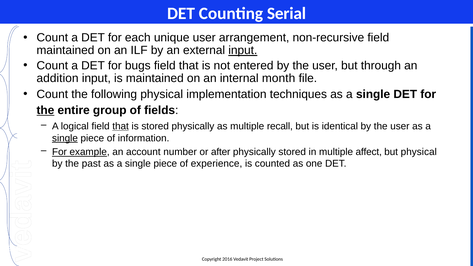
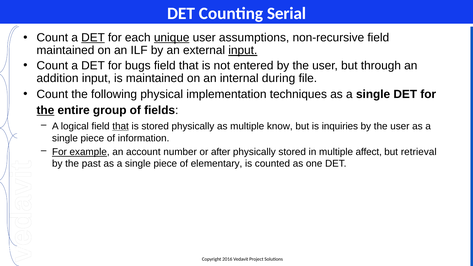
DET at (93, 38) underline: none -> present
unique underline: none -> present
arrangement: arrangement -> assumptions
month: month -> during
recall: recall -> know
identical: identical -> inquiries
single at (65, 138) underline: present -> none
but physical: physical -> retrieval
experience: experience -> elementary
